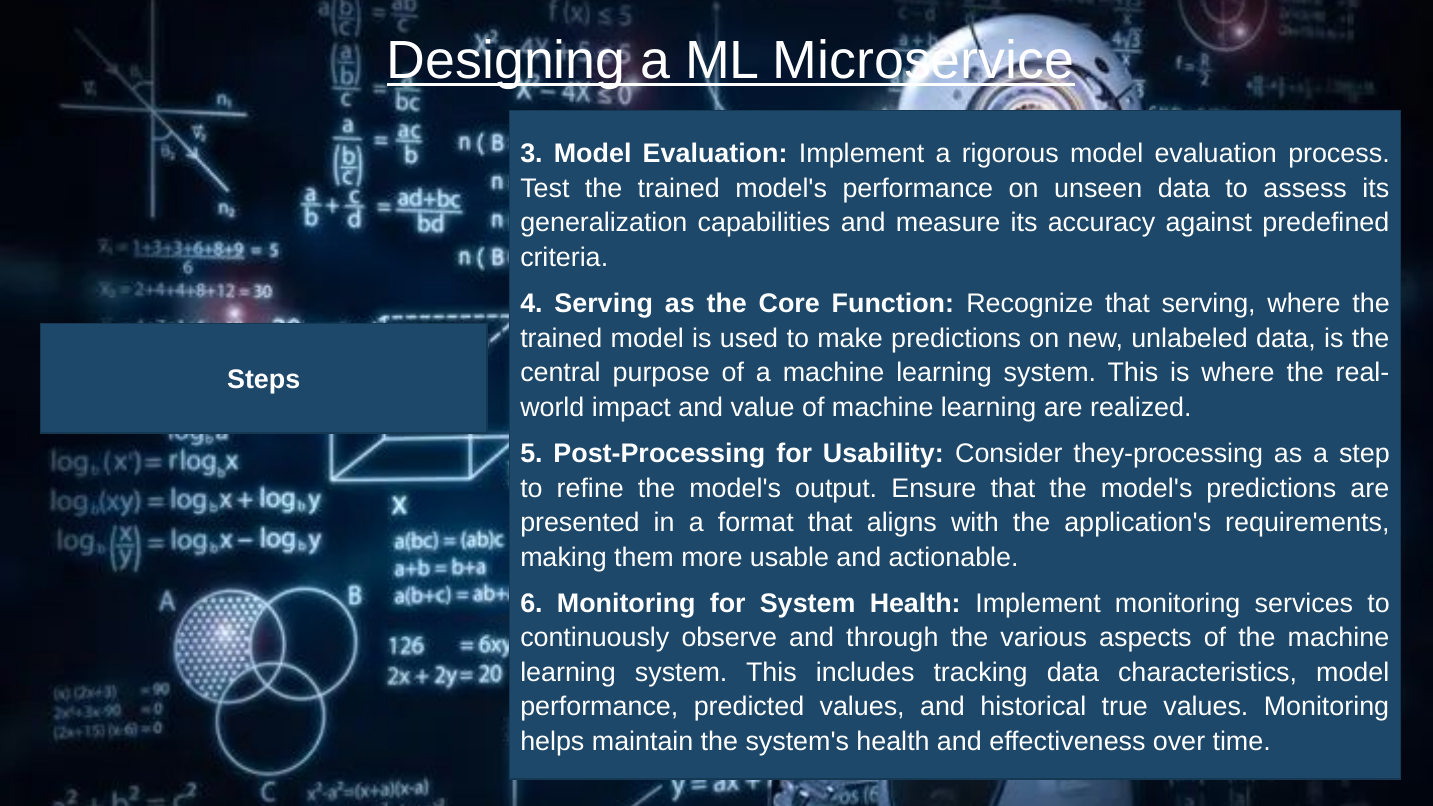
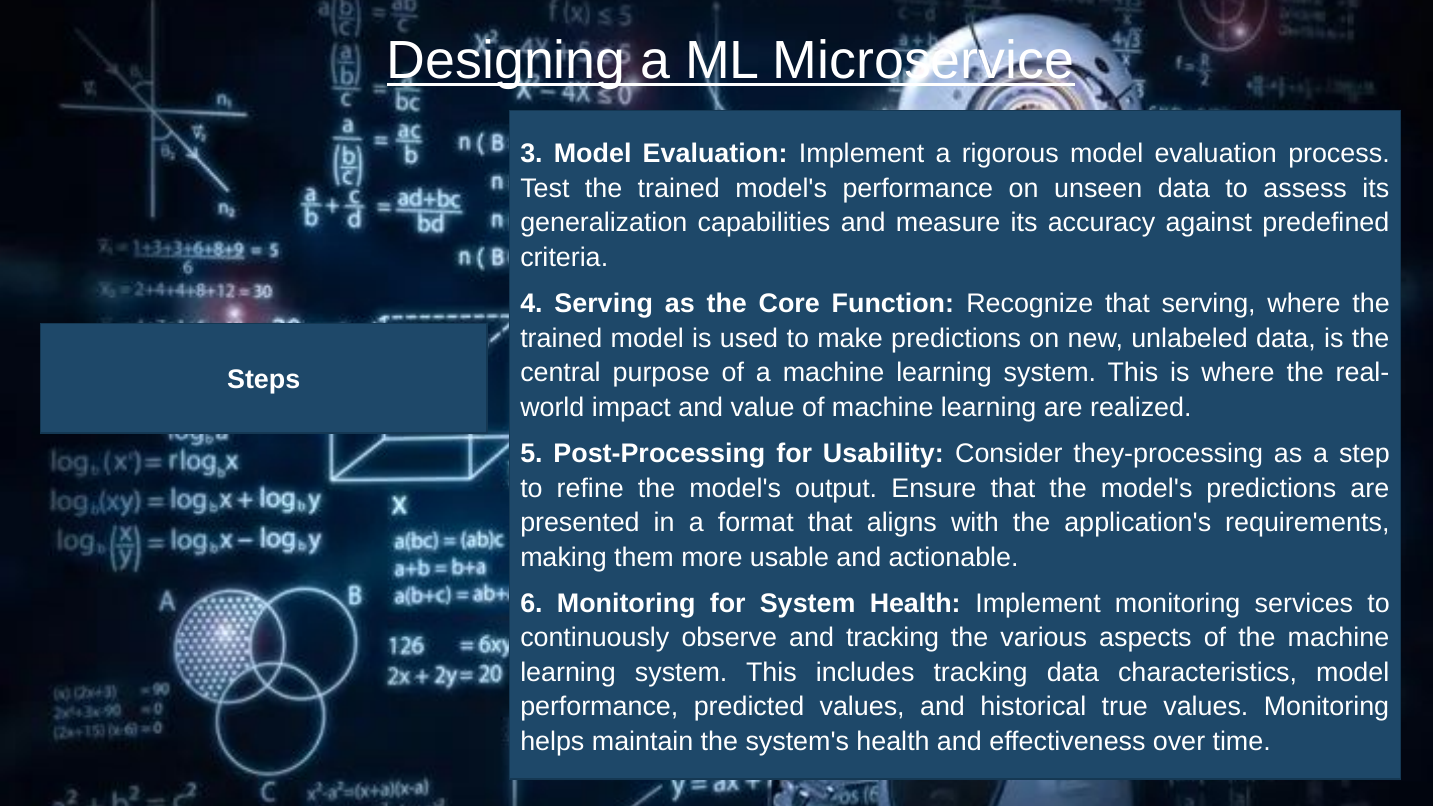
and through: through -> tracking
